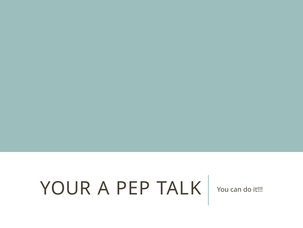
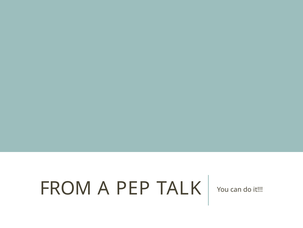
YOUR: YOUR -> FROM
